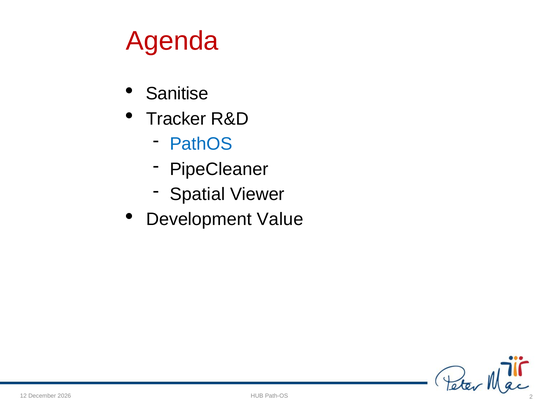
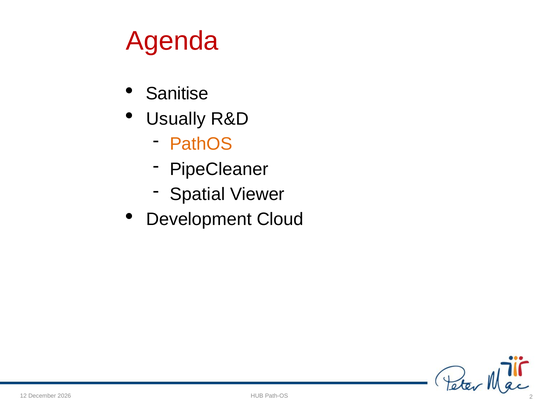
Tracker: Tracker -> Usually
PathOS colour: blue -> orange
Value: Value -> Cloud
